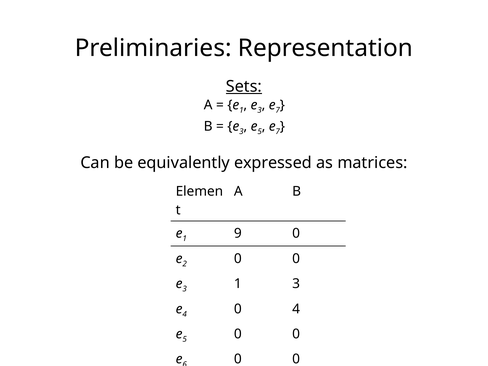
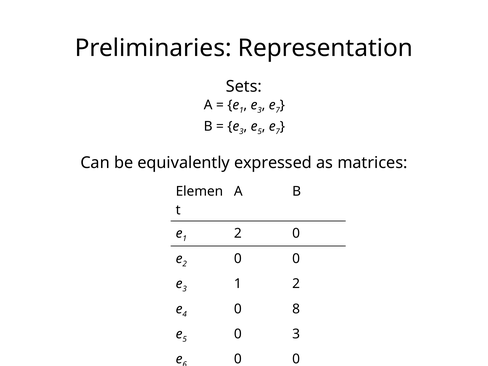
Sets underline: present -> none
9 at (238, 233): 9 -> 2
3 at (296, 284): 3 -> 2
0 4: 4 -> 8
0 at (296, 334): 0 -> 3
